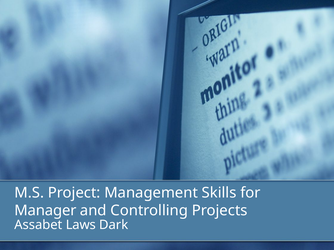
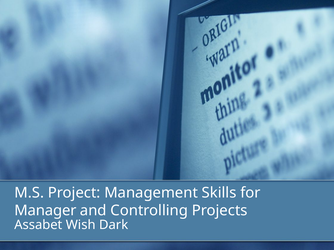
Laws: Laws -> Wish
